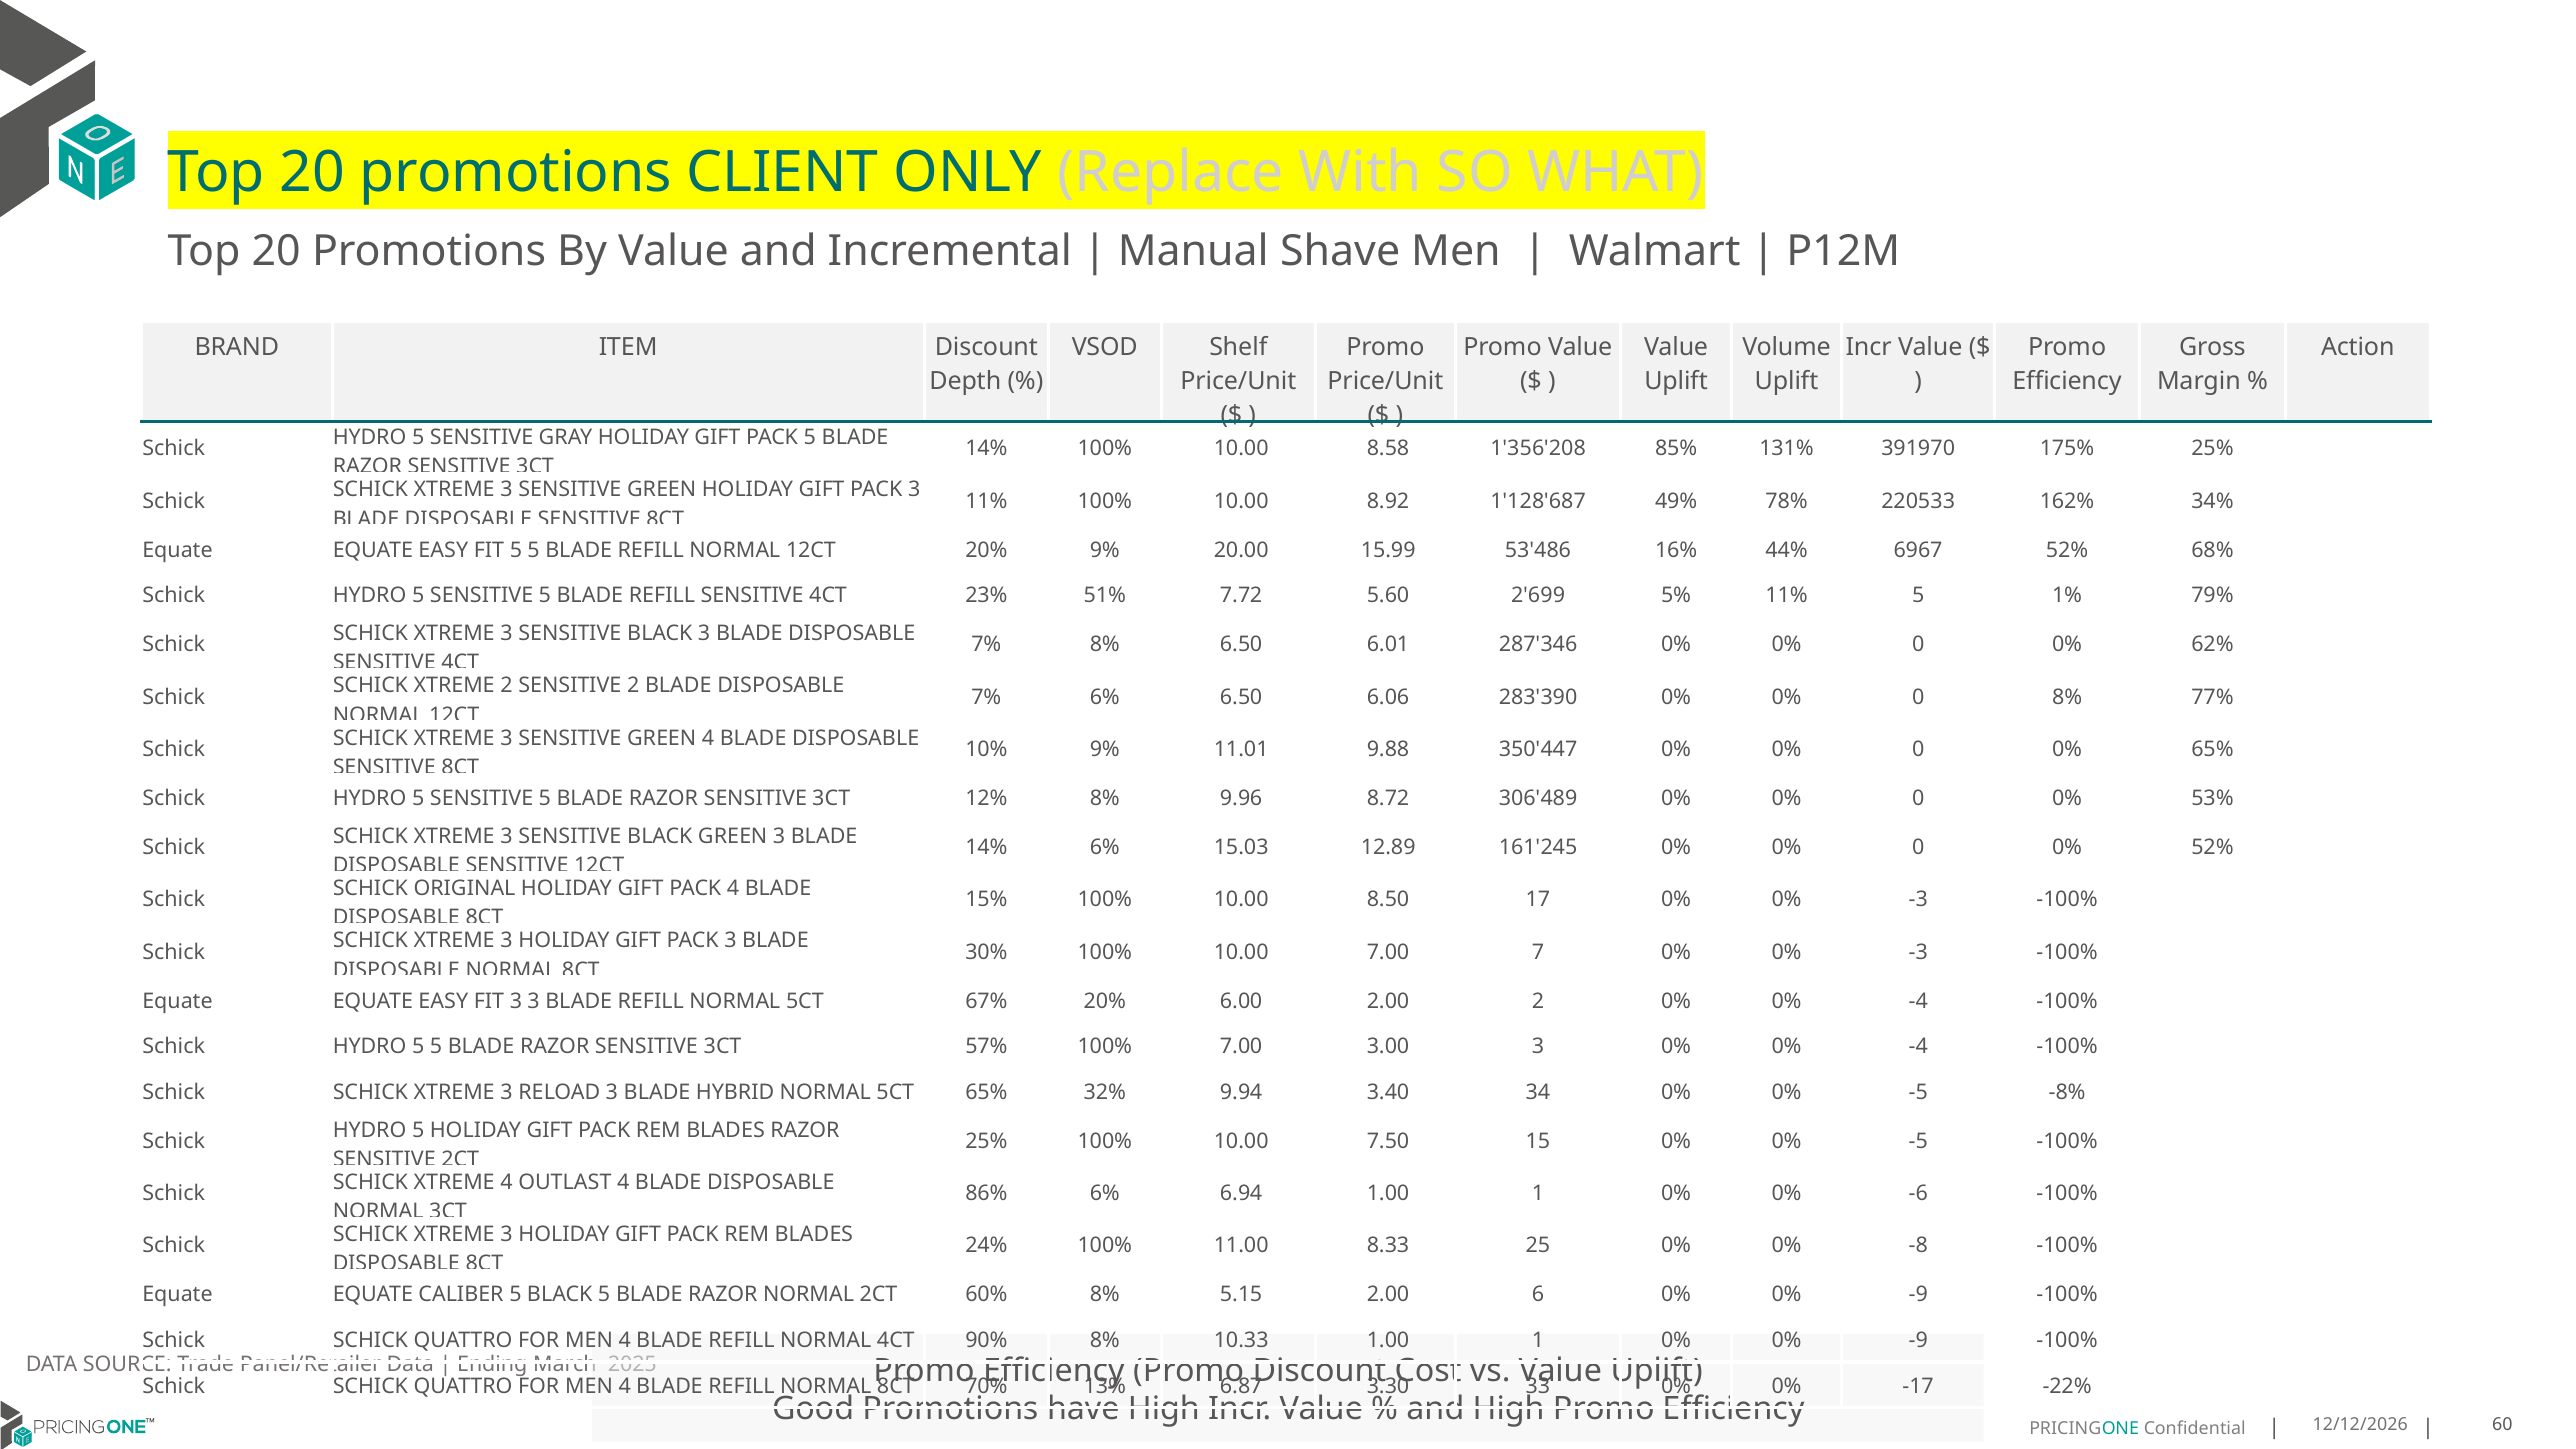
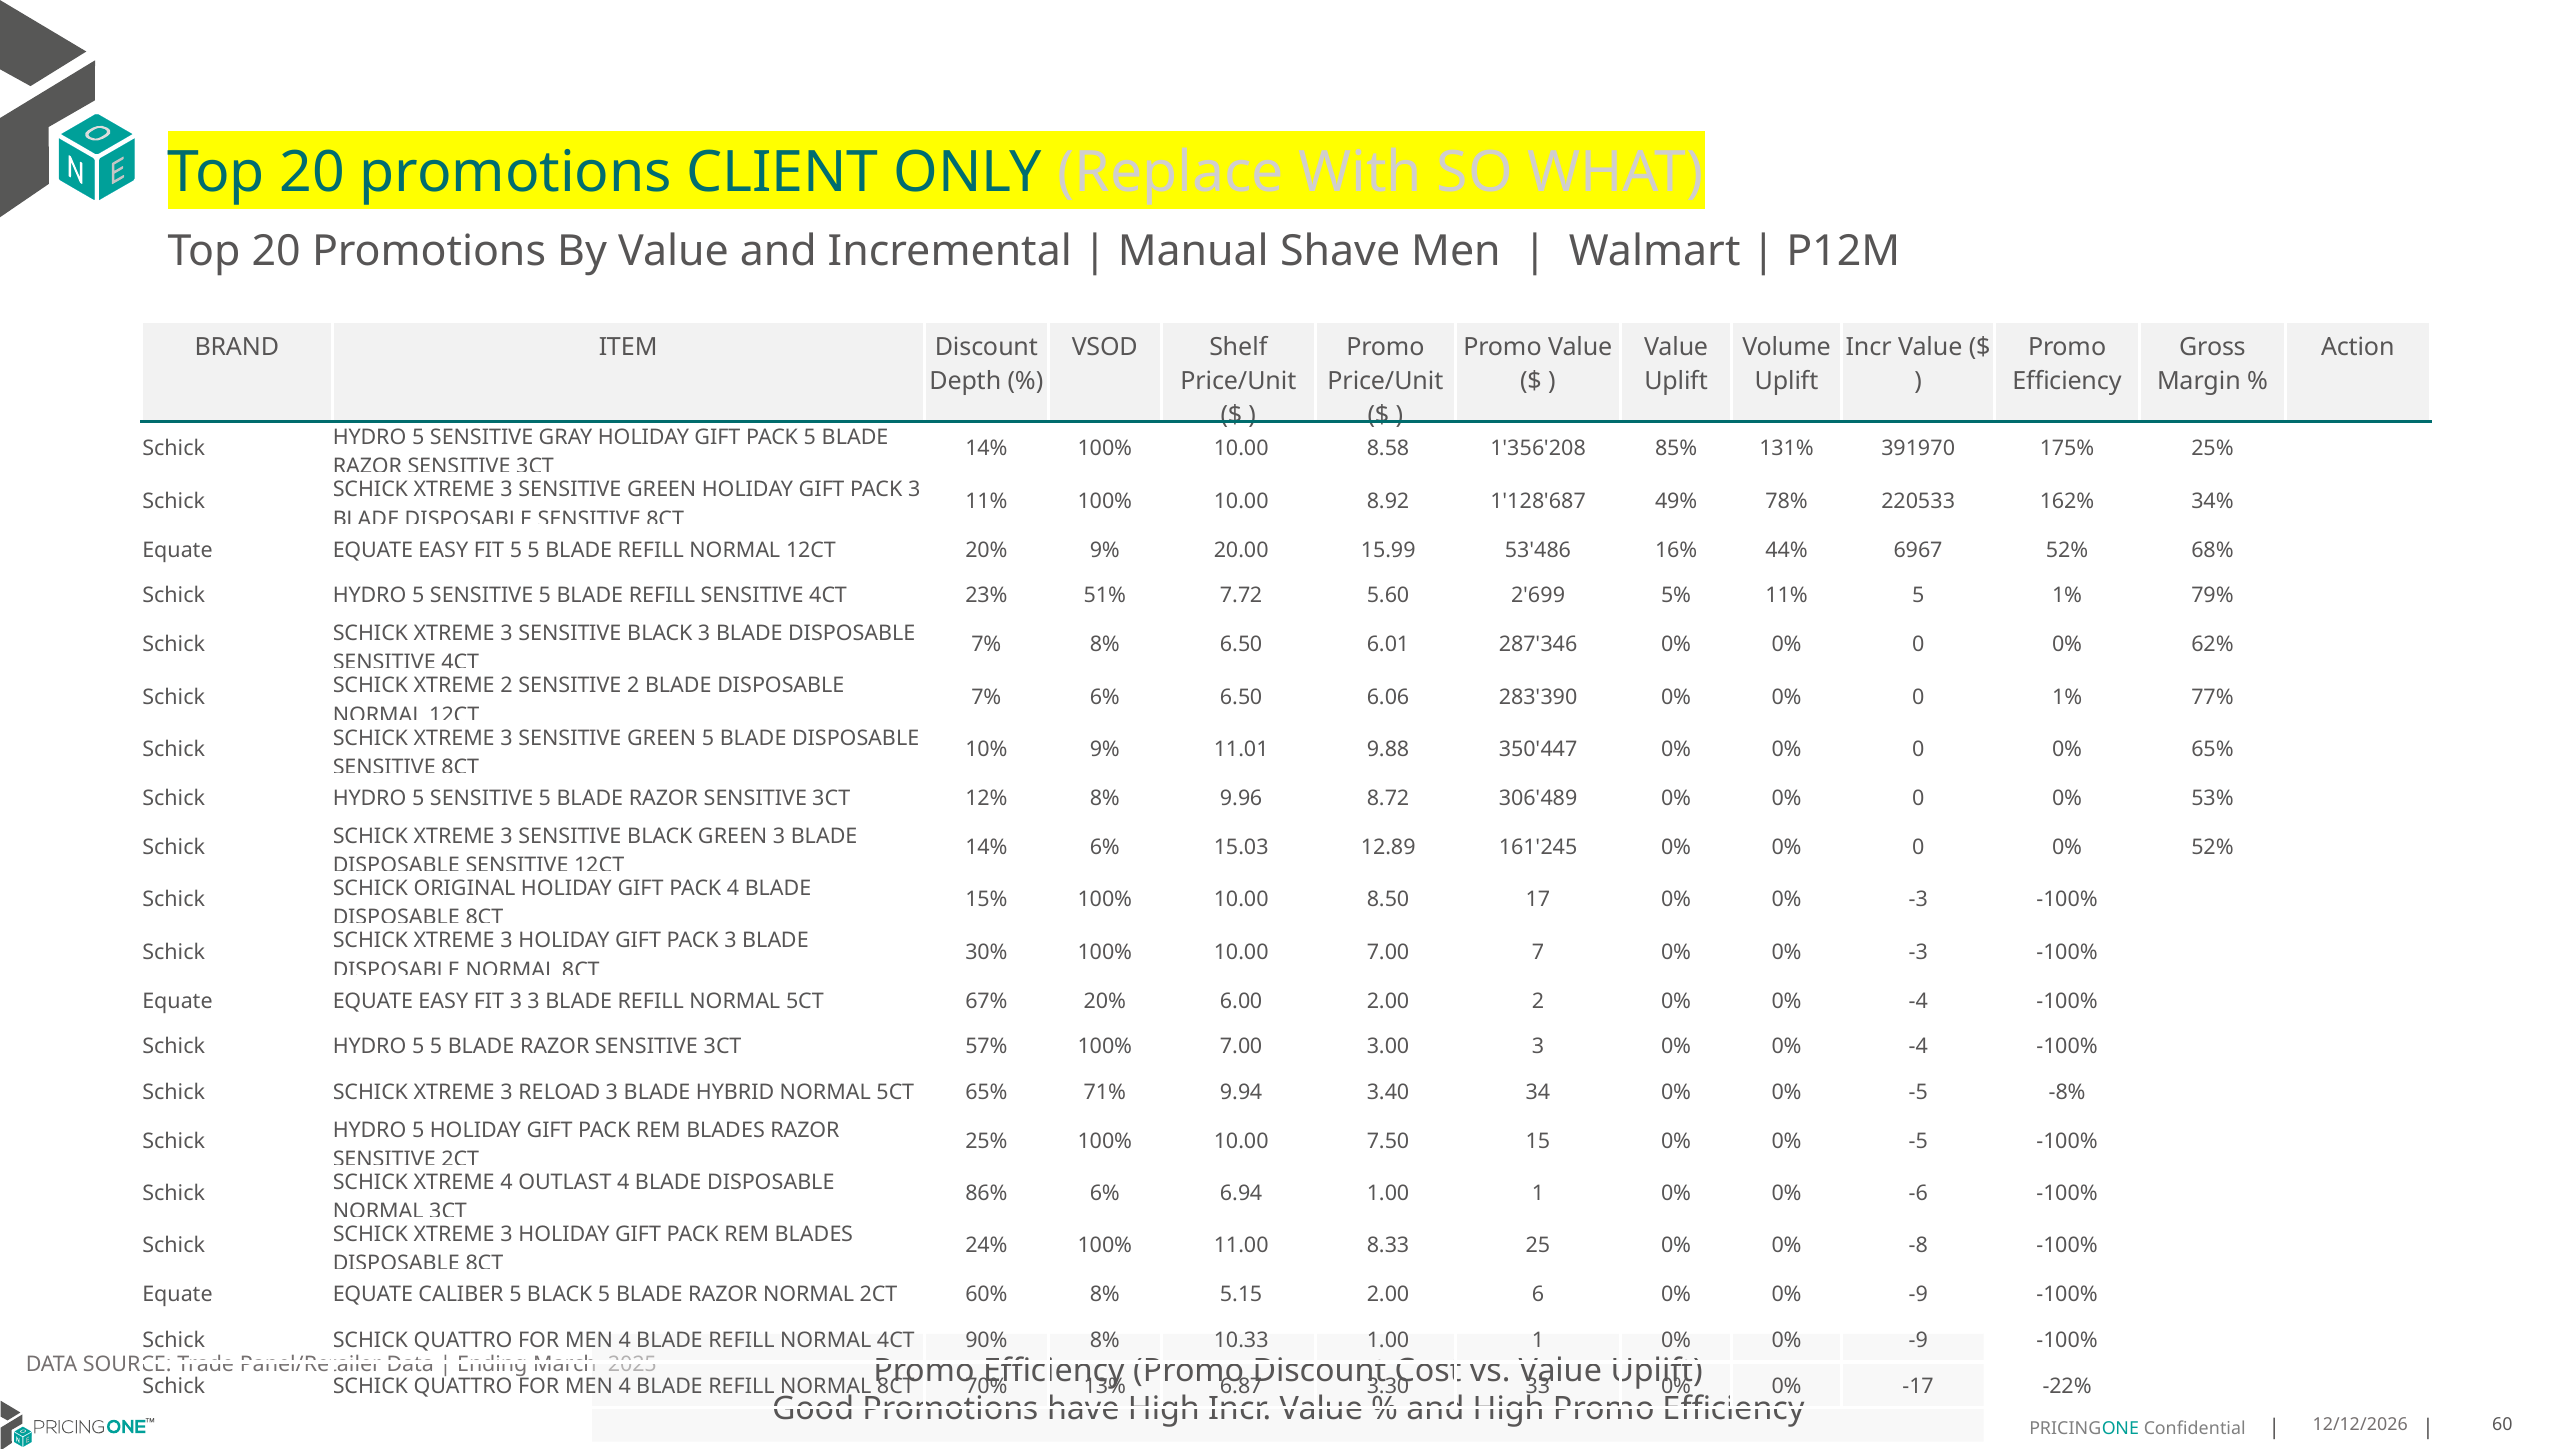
0 8%: 8% -> 1%
GREEN 4: 4 -> 5
32%: 32% -> 71%
